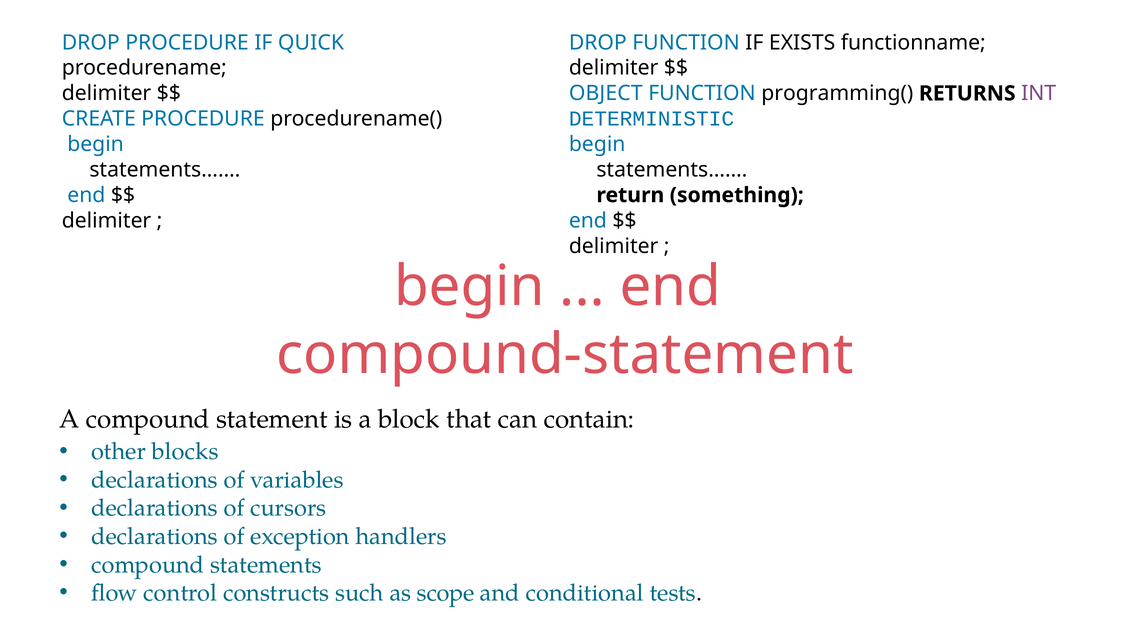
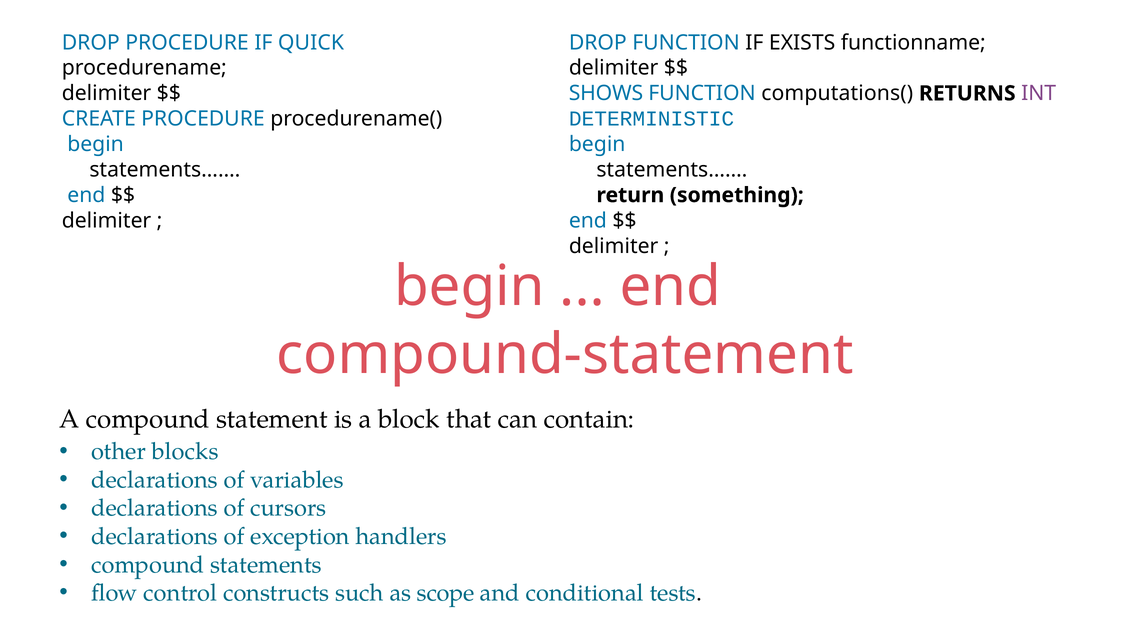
OBJECT: OBJECT -> SHOWS
programming(: programming( -> computations(
